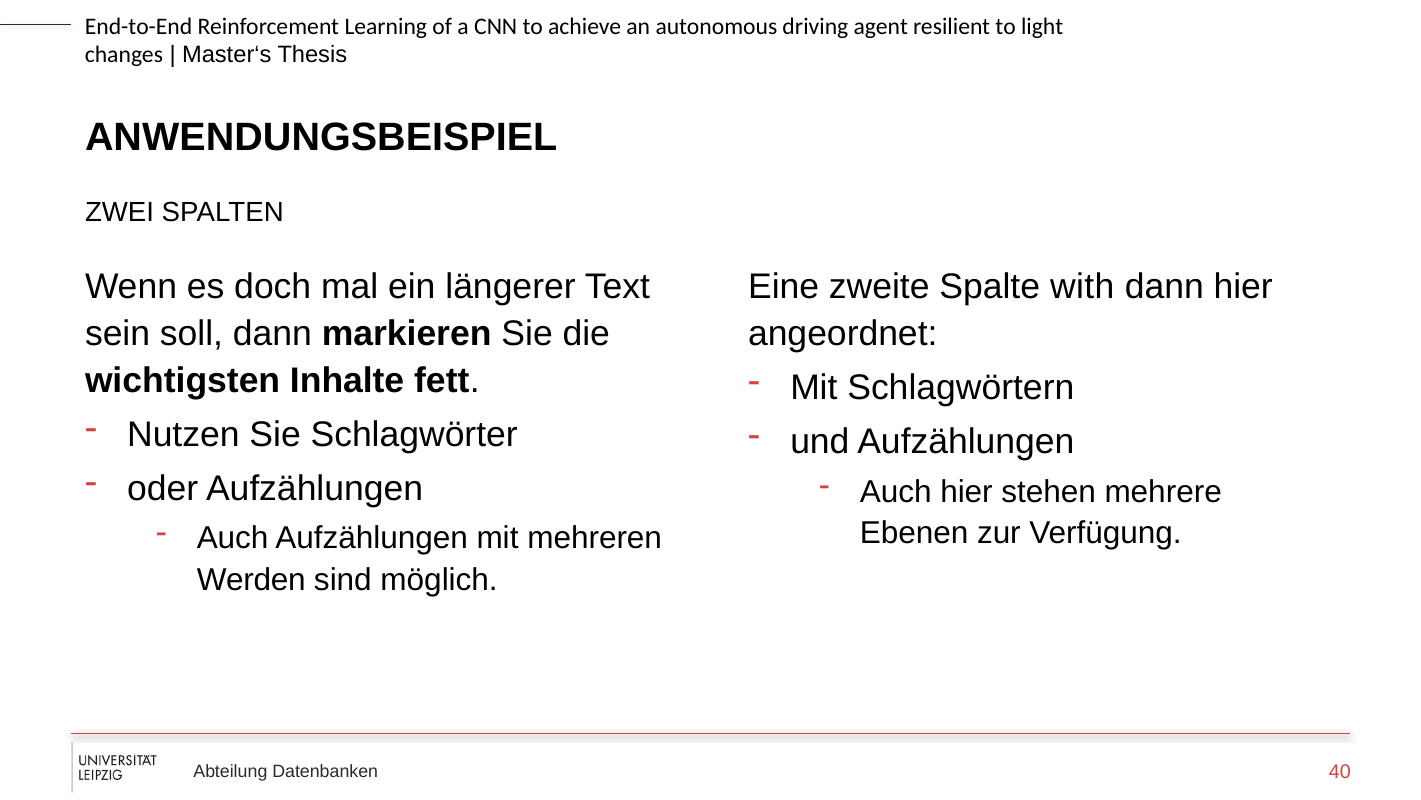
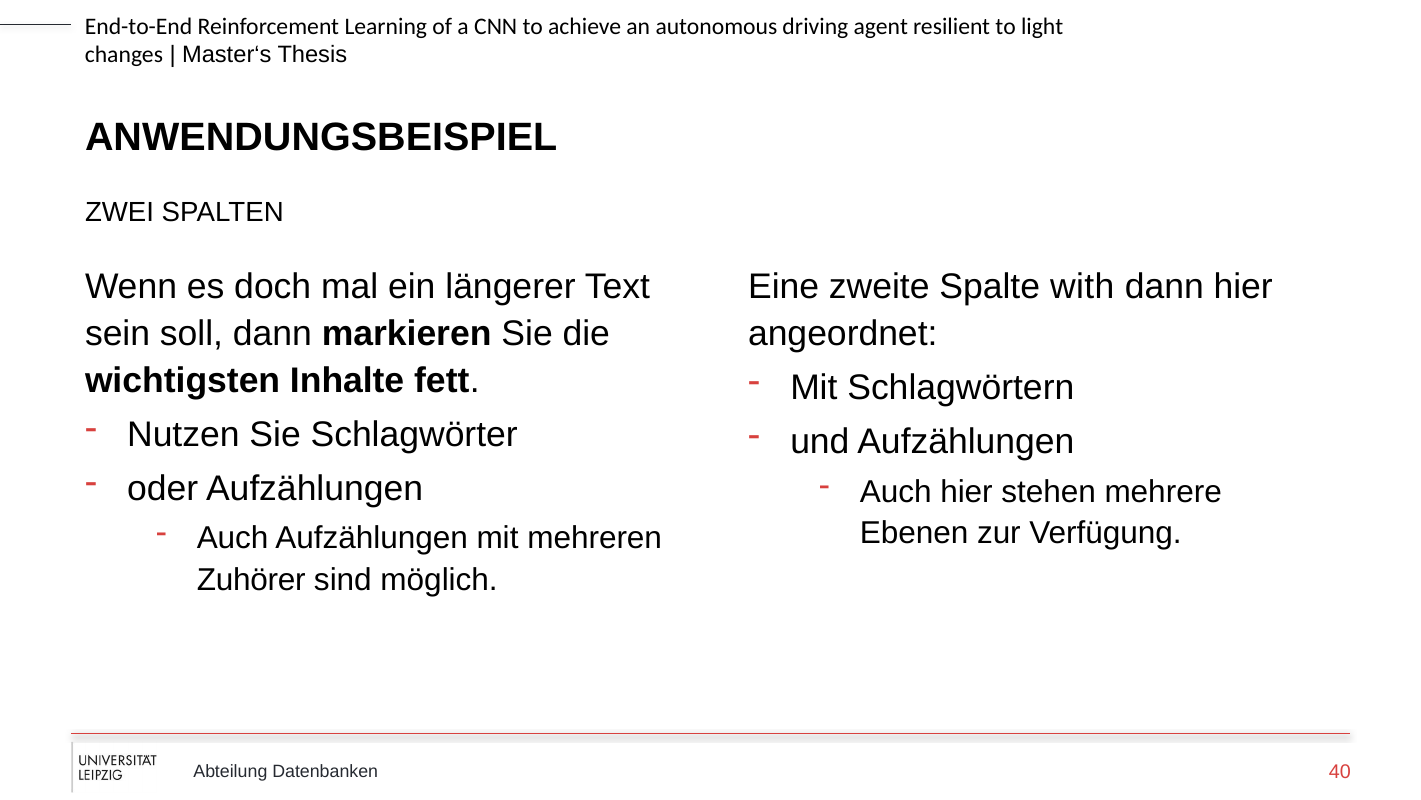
Werden: Werden -> Zuhörer
